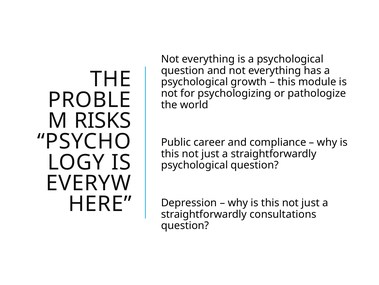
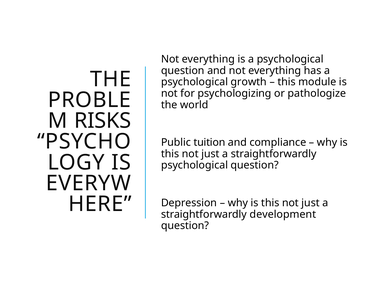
career: career -> tuition
consultations: consultations -> development
